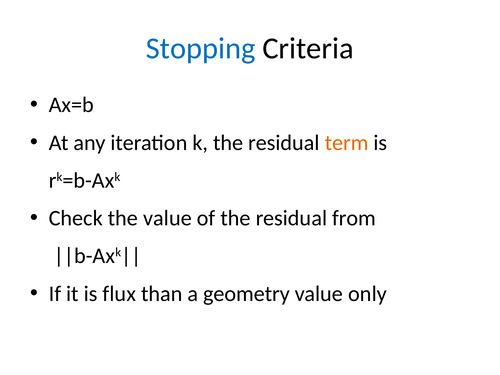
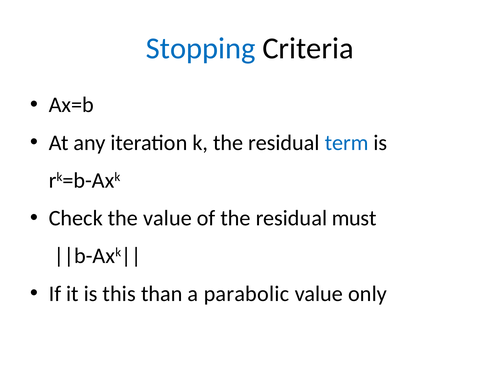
term colour: orange -> blue
from: from -> must
flux: flux -> this
geometry: geometry -> parabolic
